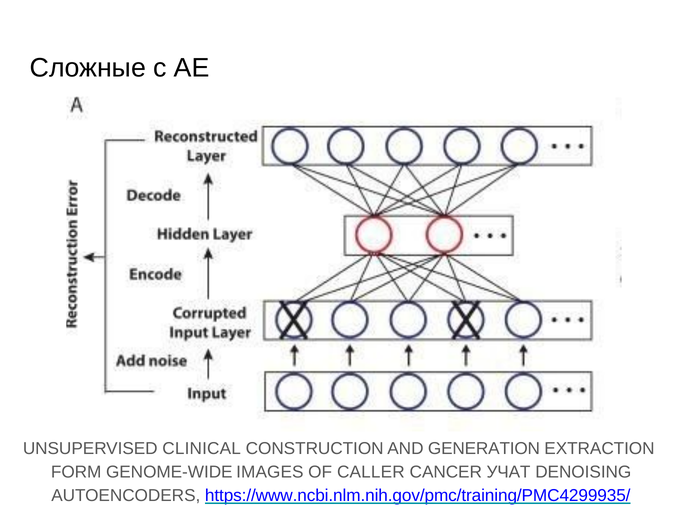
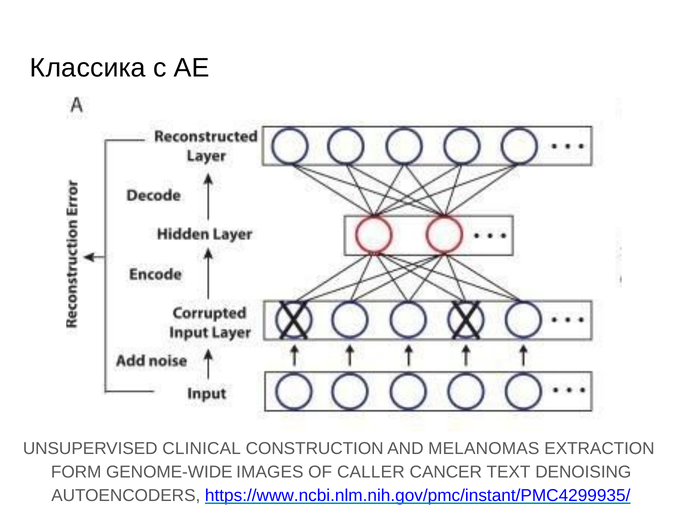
Сложные: Сложные -> Классика
GENERATION: GENERATION -> MELANOMAS
УЧАТ: УЧАТ -> TEXT
https://www.ncbi.nlm.nih.gov/pmc/training/PMC4299935/: https://www.ncbi.nlm.nih.gov/pmc/training/PMC4299935/ -> https://www.ncbi.nlm.nih.gov/pmc/instant/PMC4299935/
